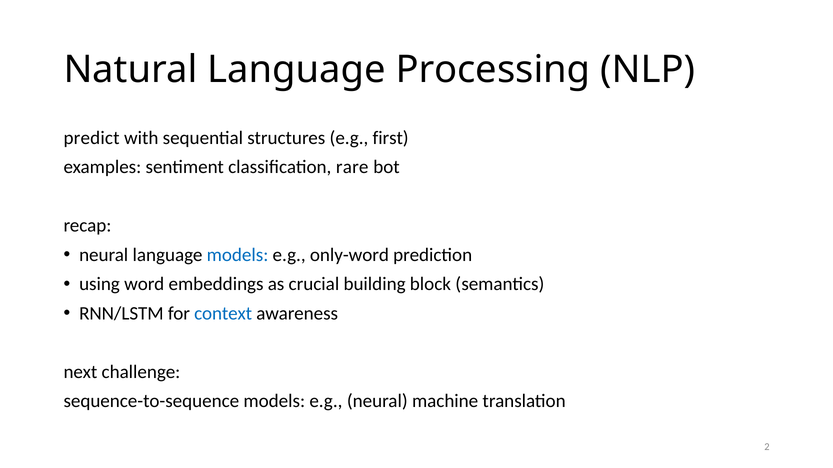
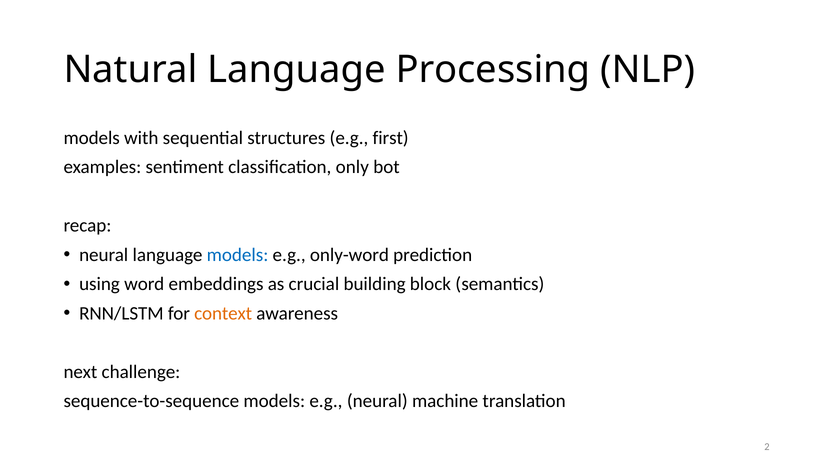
predict at (92, 138): predict -> models
rare: rare -> only
context colour: blue -> orange
